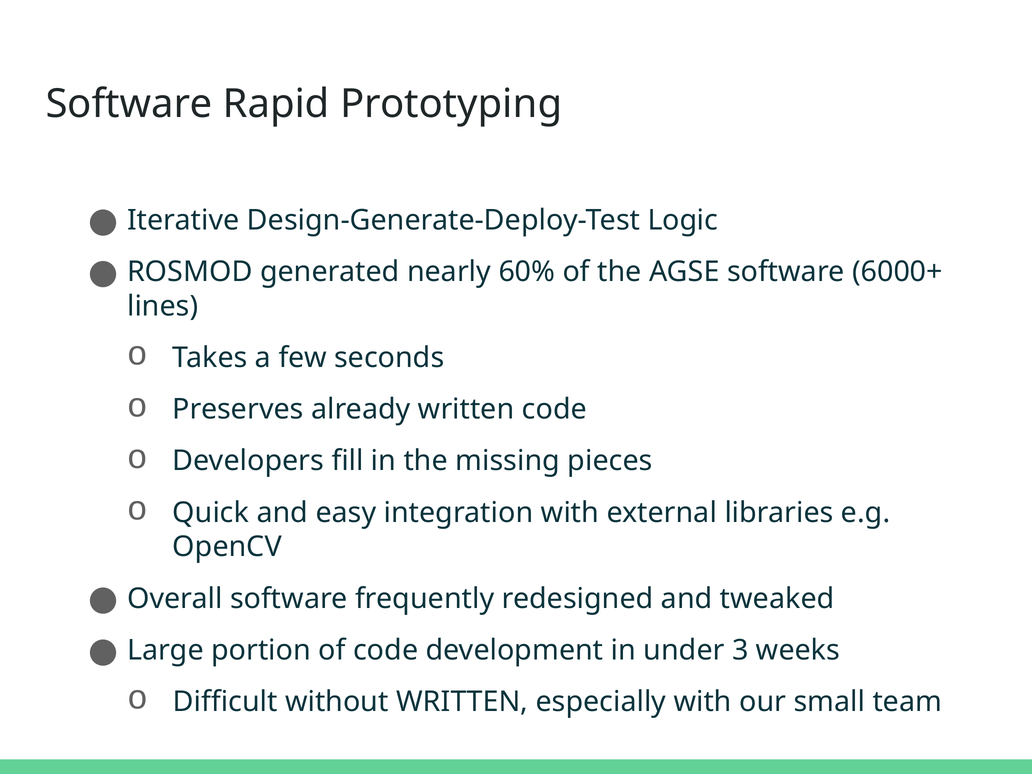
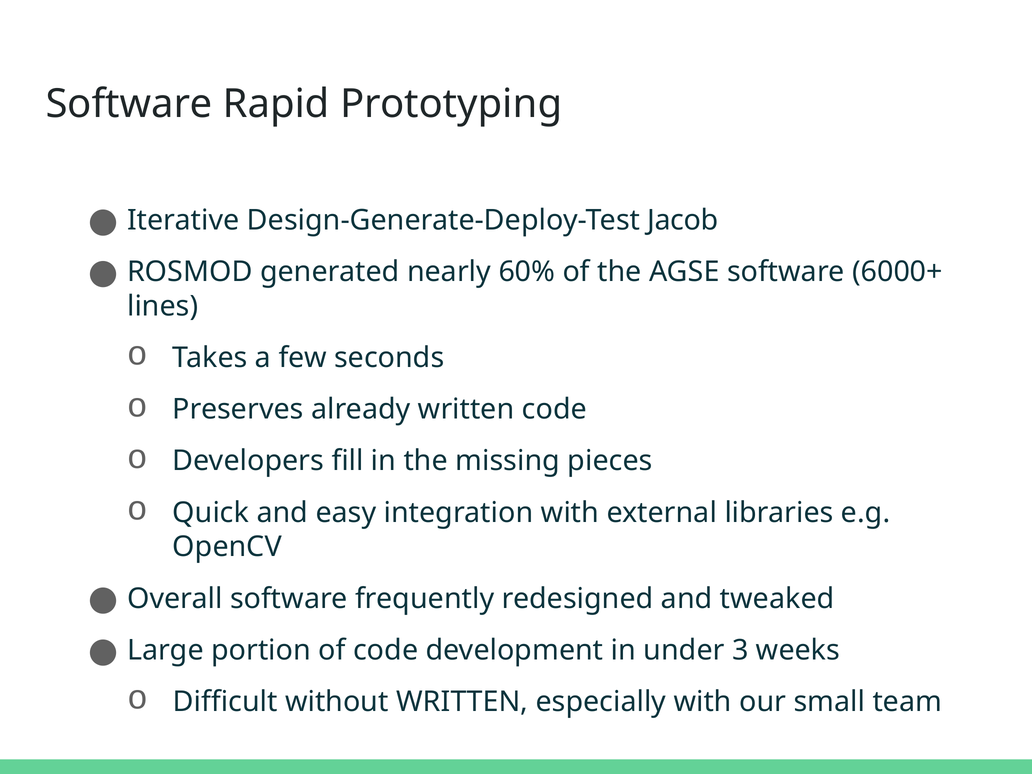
Logic: Logic -> Jacob
